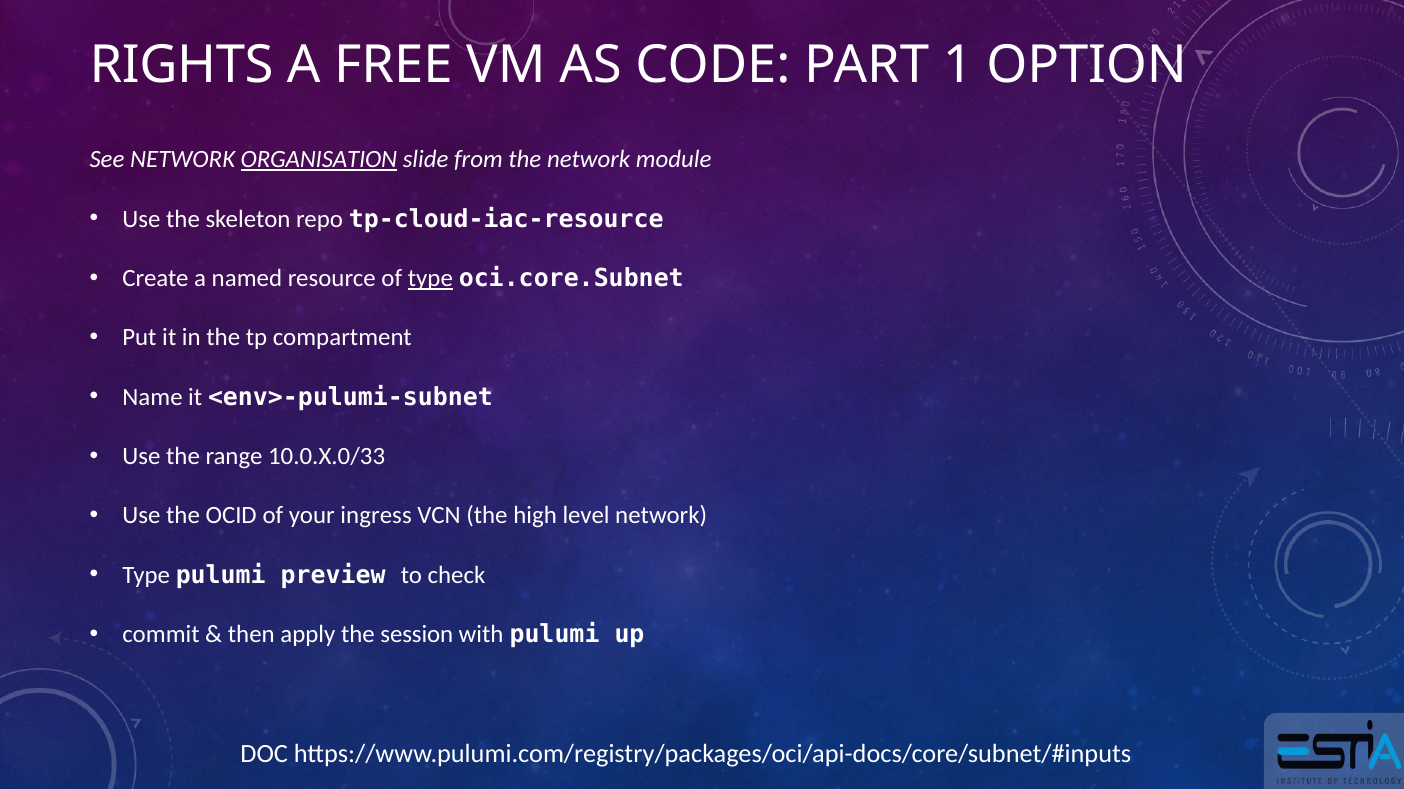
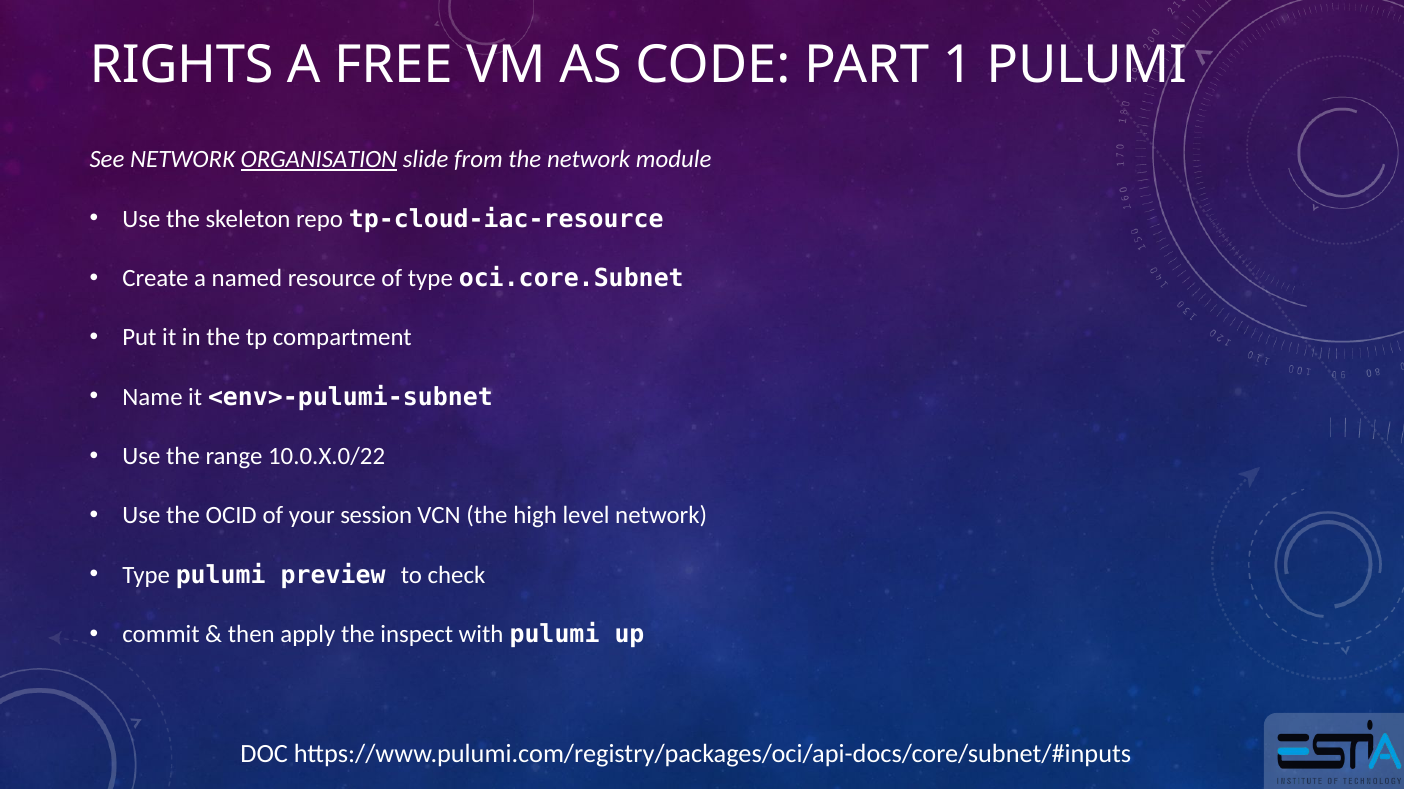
1 OPTION: OPTION -> PULUMI
type at (430, 279) underline: present -> none
10.0.X.0/33: 10.0.X.0/33 -> 10.0.X.0/22
ingress: ingress -> session
session: session -> inspect
